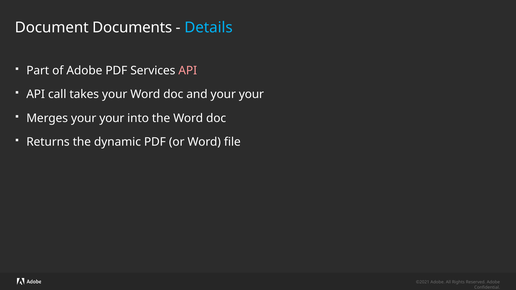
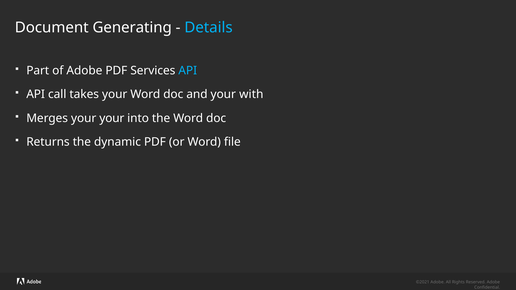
Documents: Documents -> Generating
API at (188, 71) colour: pink -> light blue
and your your: your -> with
